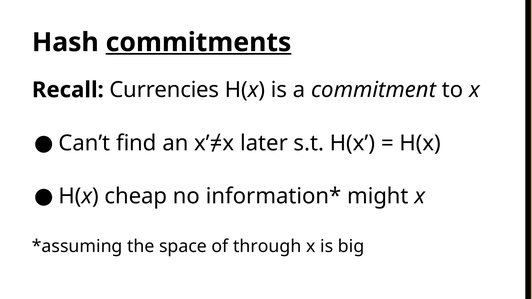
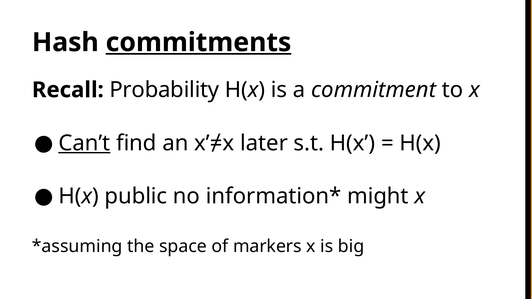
Currencies: Currencies -> Probability
Can’t underline: none -> present
cheap: cheap -> public
through: through -> markers
